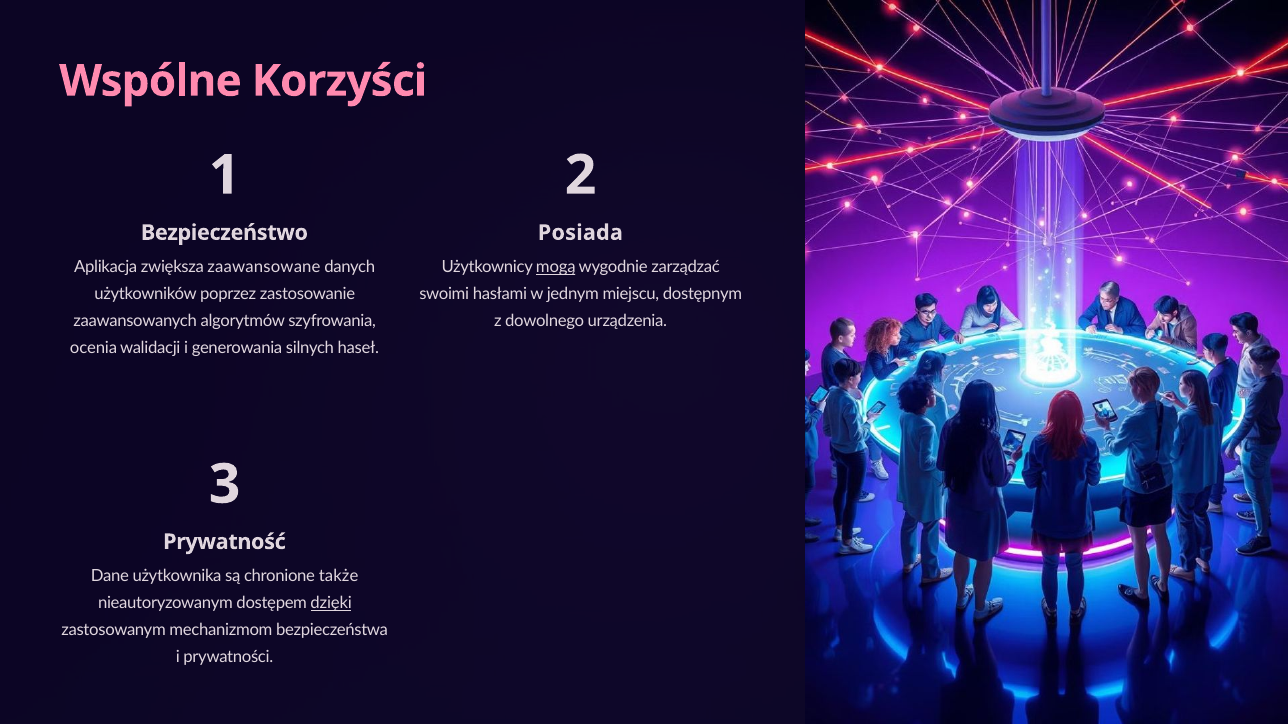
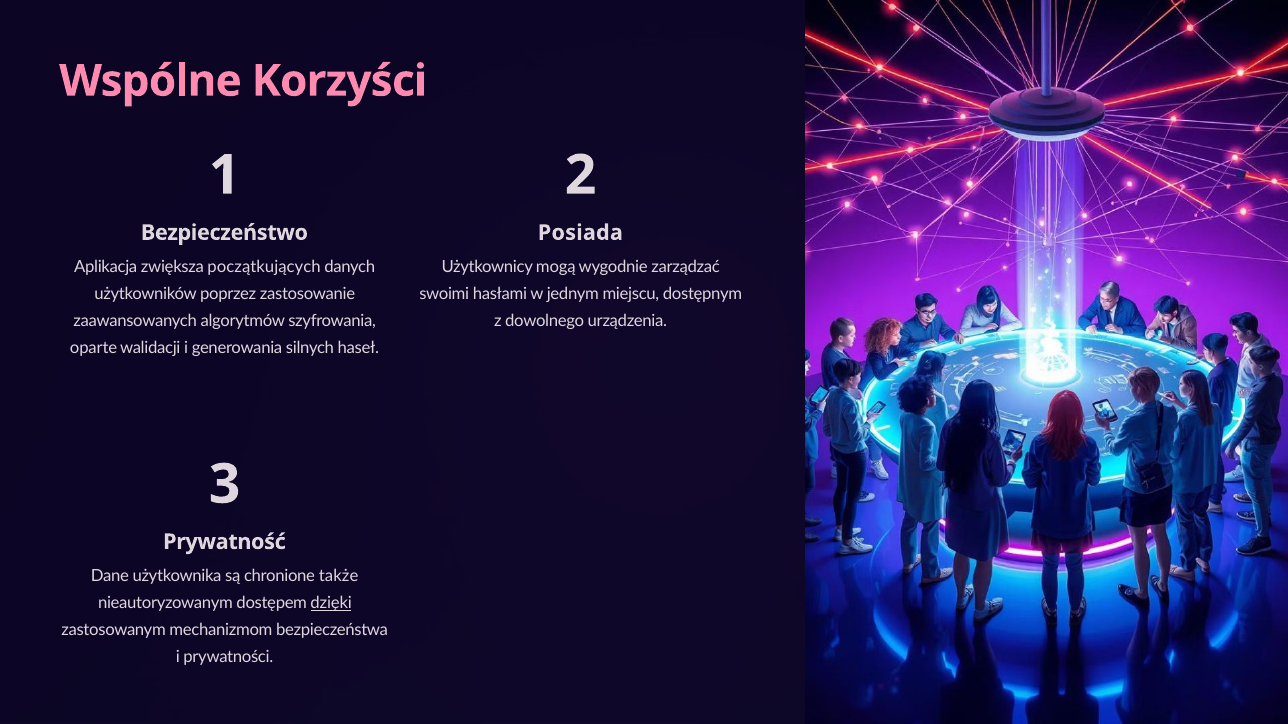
zaawansowane: zaawansowane -> początkujących
mogą underline: present -> none
ocenia: ocenia -> oparte
